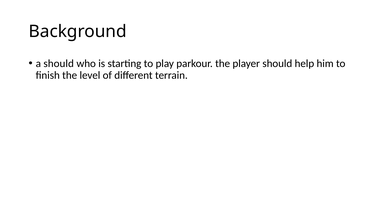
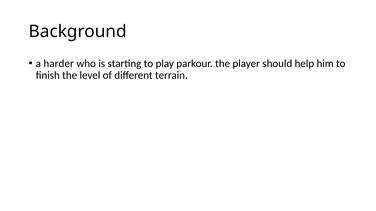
a should: should -> harder
